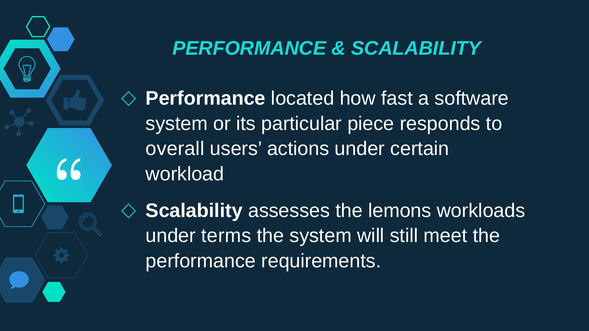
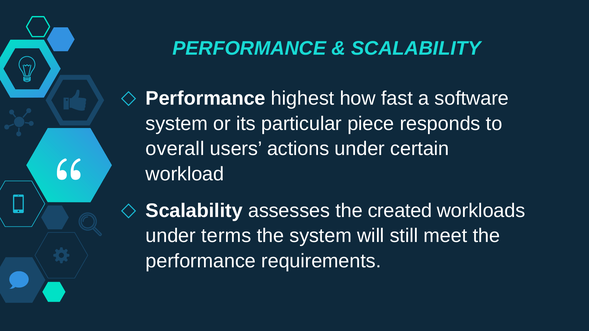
located: located -> highest
lemons: lemons -> created
